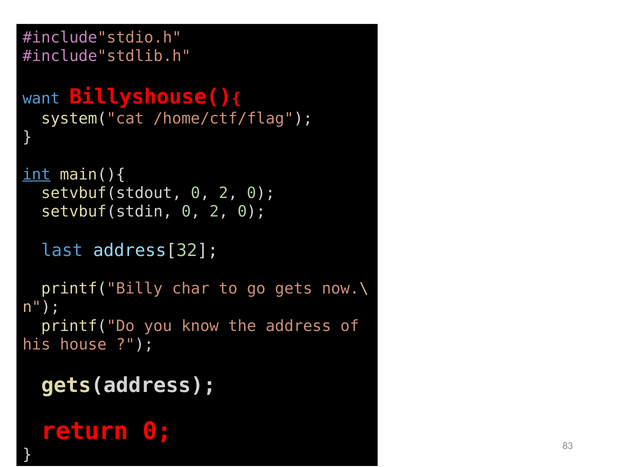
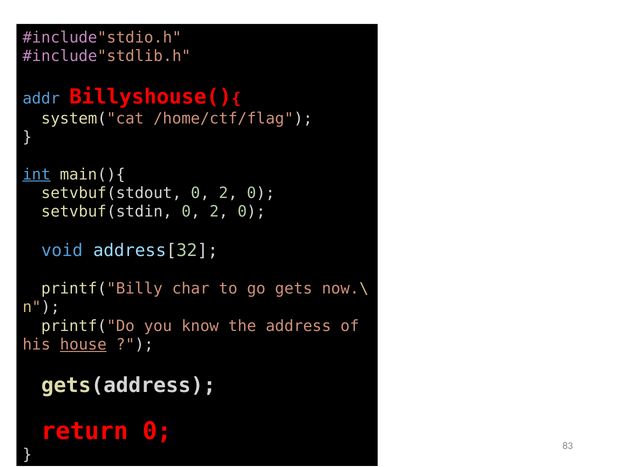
want: want -> addr
last: last -> void
house underline: none -> present
